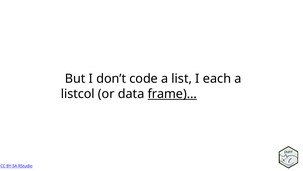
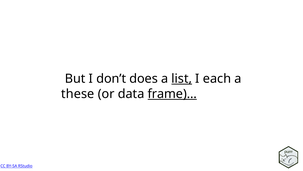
code: code -> does
list underline: none -> present
listcol: listcol -> these
